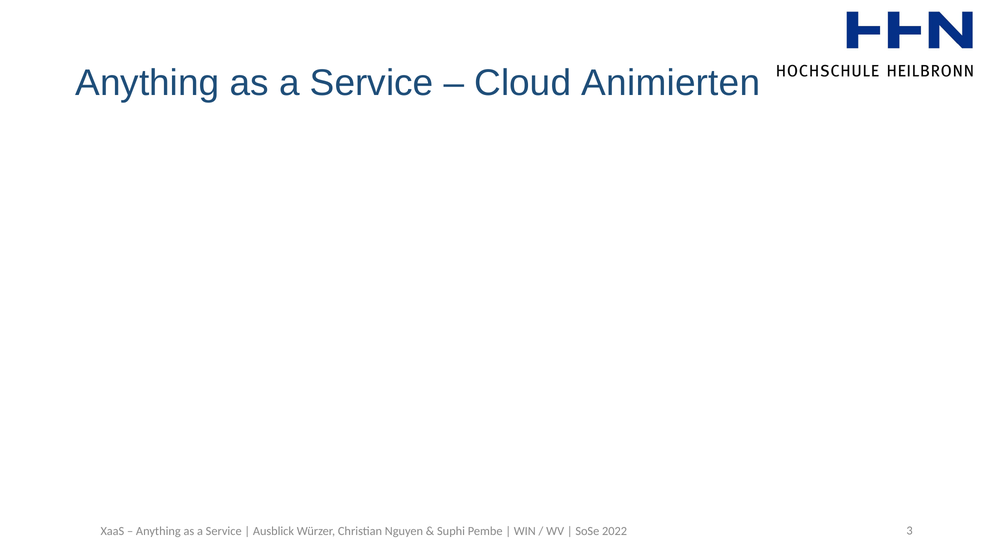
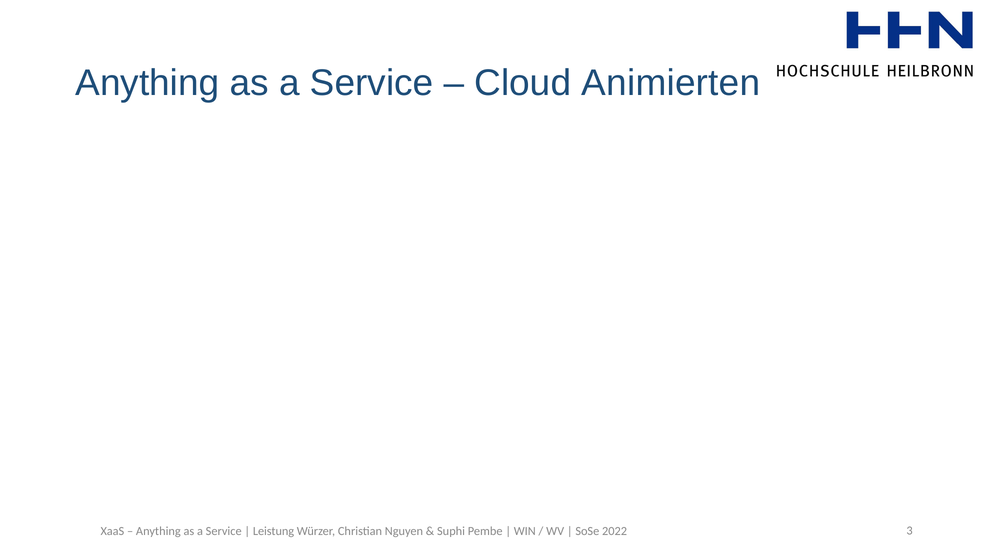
Ausblick: Ausblick -> Leistung
